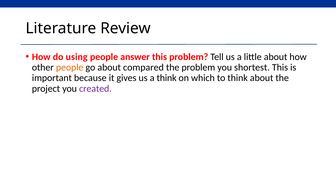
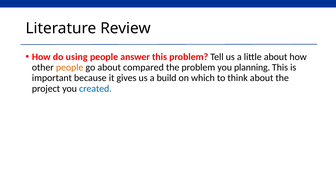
shortest: shortest -> planning
a think: think -> build
created colour: purple -> blue
